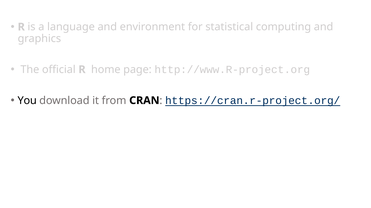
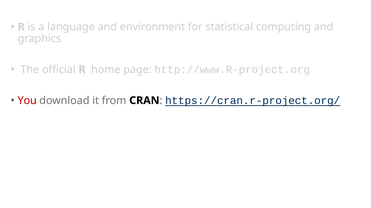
You colour: black -> red
